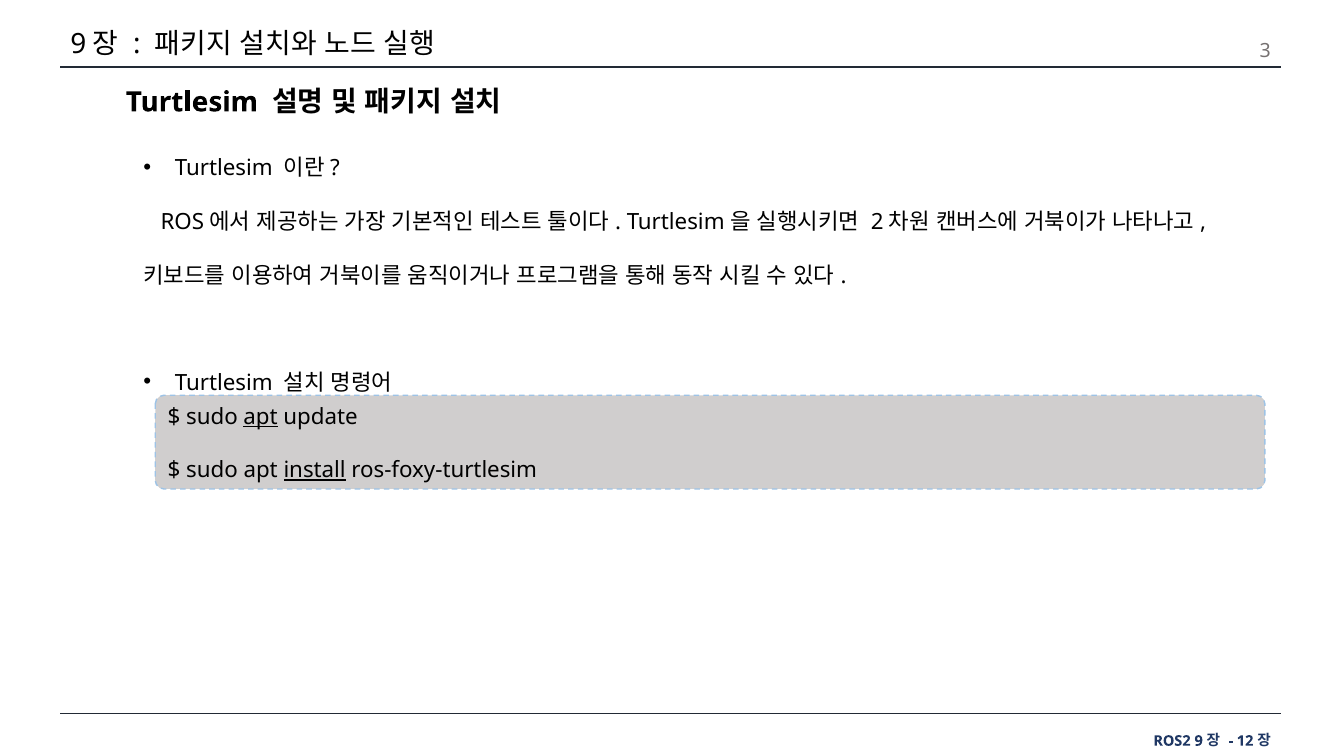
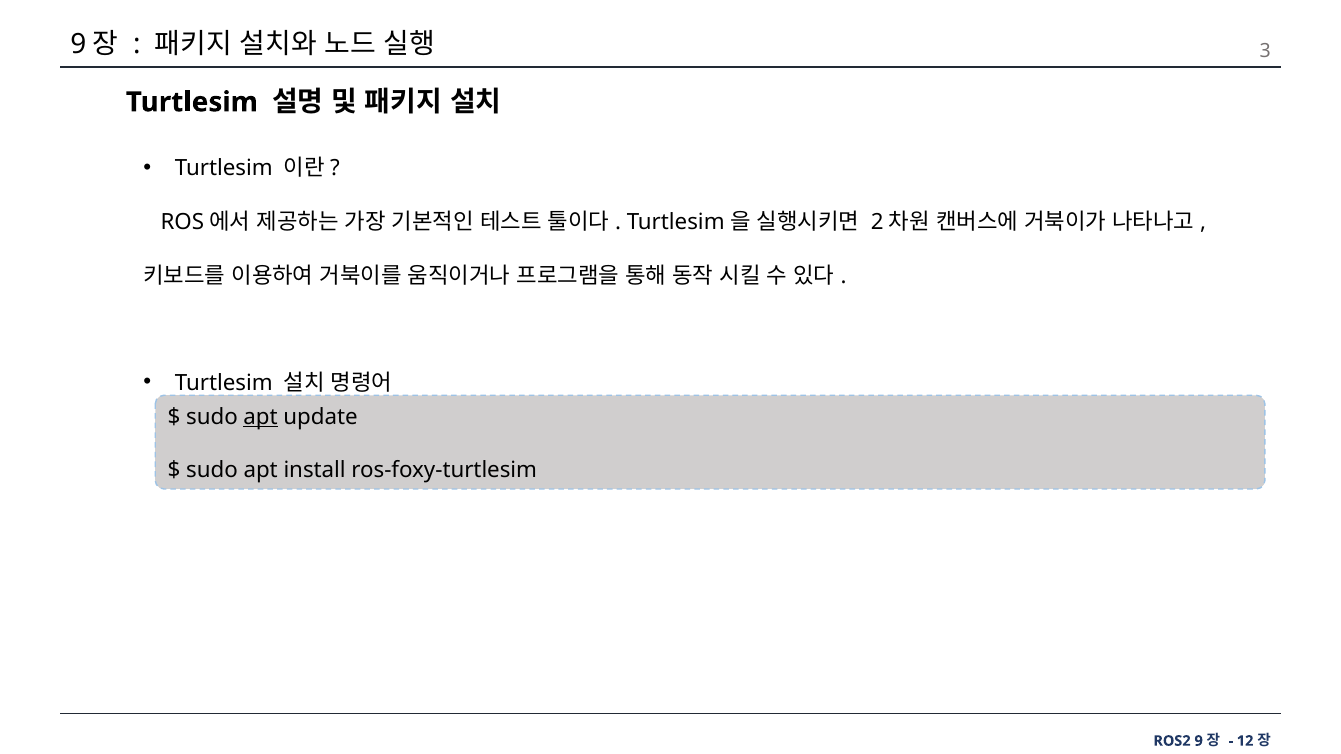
install underline: present -> none
